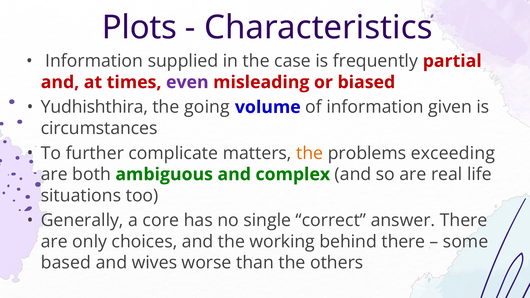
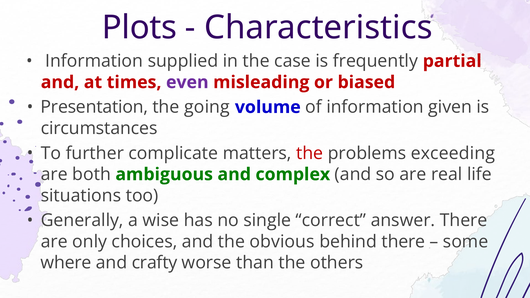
Yudhishthira: Yudhishthira -> Presentation
the at (310, 153) colour: orange -> red
core: core -> wise
working: working -> obvious
based: based -> where
wives: wives -> crafty
